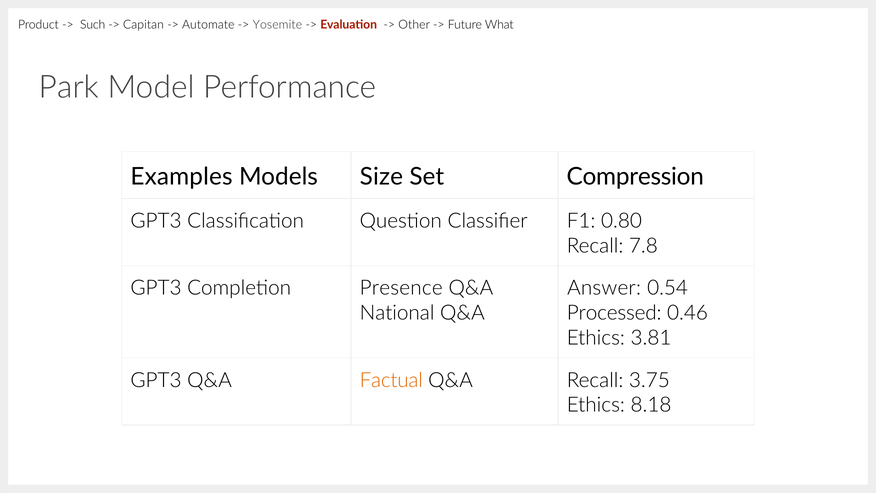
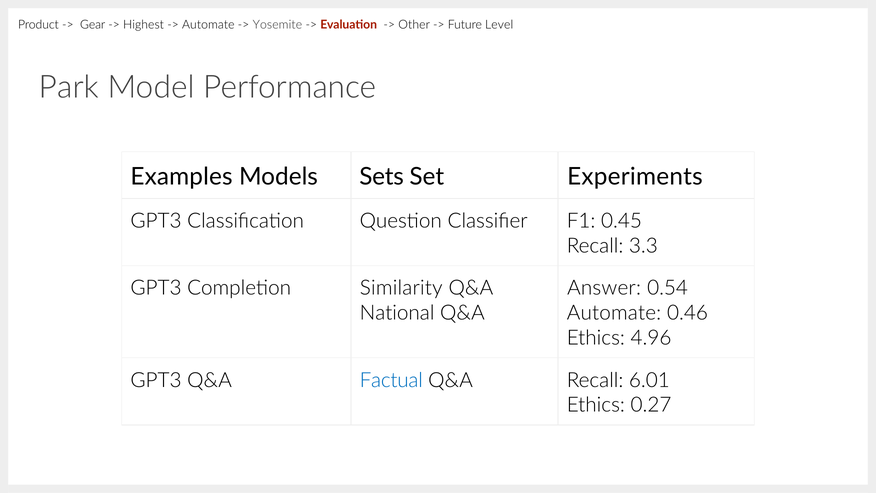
Such: Such -> Gear
Capitan: Capitan -> Highest
What: What -> Level
Size: Size -> Sets
Compression: Compression -> Experiments
0.80: 0.80 -> 0.45
7.8: 7.8 -> 3.3
Presence: Presence -> Similarity
Processed at (614, 313): Processed -> Automate
3.81: 3.81 -> 4.96
Factual colour: orange -> blue
3.75: 3.75 -> 6.01
8.18: 8.18 -> 0.27
